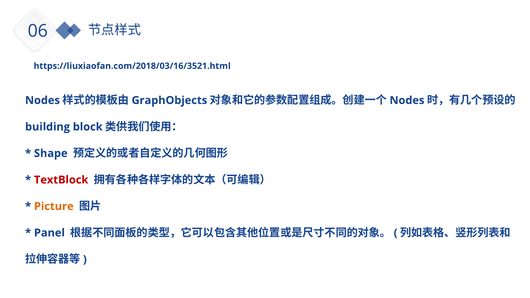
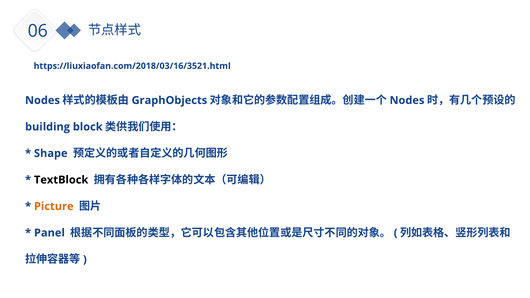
TextBlock colour: red -> black
